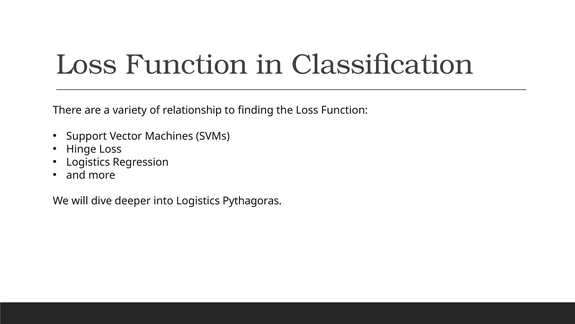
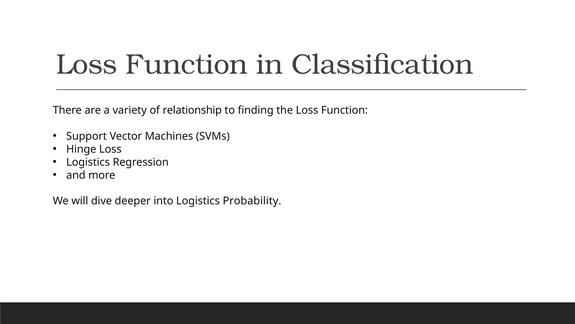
Pythagoras: Pythagoras -> Probability
